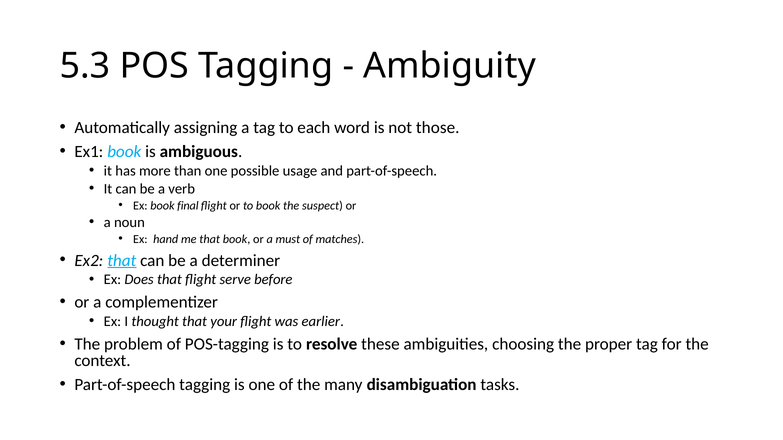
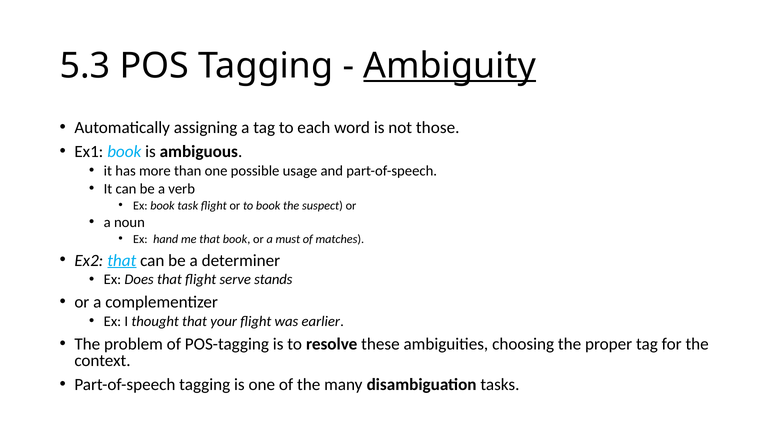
Ambiguity underline: none -> present
final: final -> task
before: before -> stands
